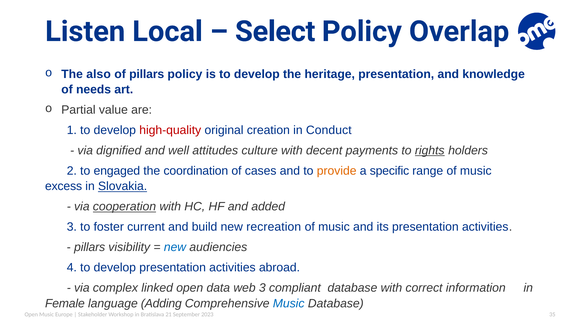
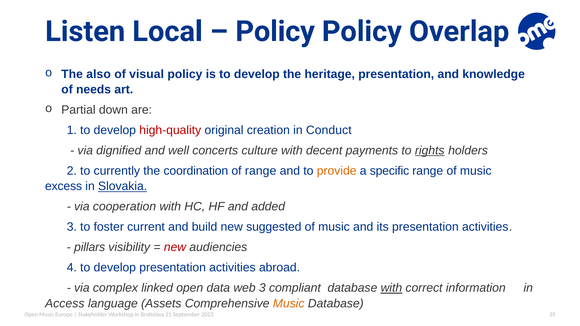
Select at (275, 32): Select -> Policy
of pillars: pillars -> visual
value: value -> down
attitudes: attitudes -> concerts
engaged: engaged -> currently
of cases: cases -> range
cooperation underline: present -> none
recreation: recreation -> suggested
new at (175, 248) colour: blue -> red
with at (391, 288) underline: none -> present
Female: Female -> Access
Adding: Adding -> Assets
Music at (289, 304) colour: blue -> orange
